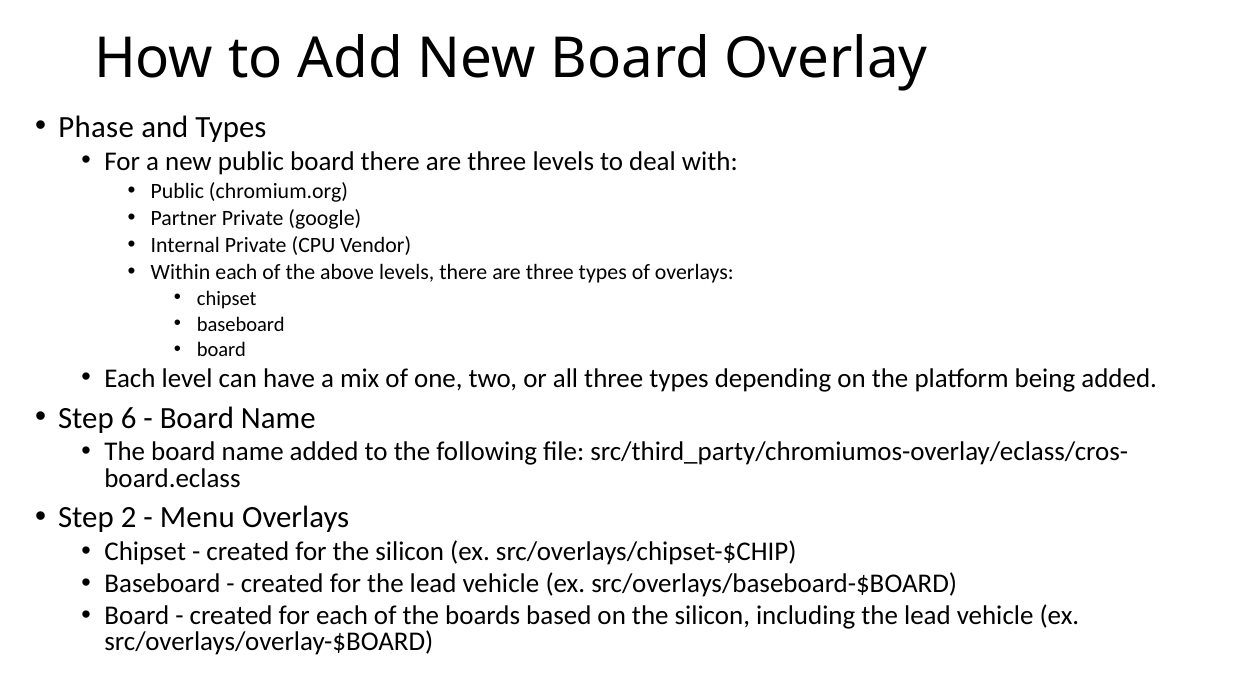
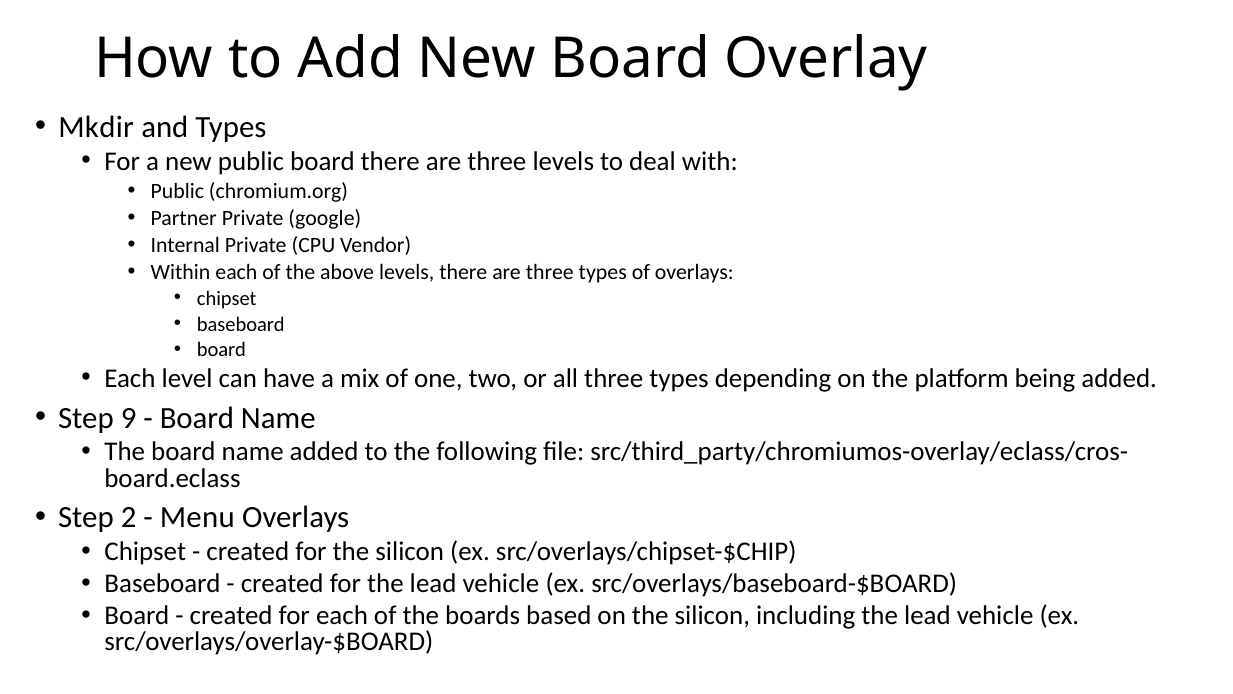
Phase: Phase -> Mkdir
6: 6 -> 9
